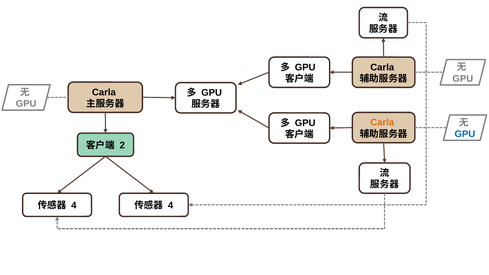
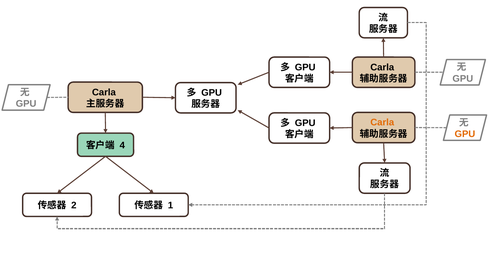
GPU at (465, 134) colour: blue -> orange
2: 2 -> 4
4 at (74, 206): 4 -> 2
4 at (171, 206): 4 -> 1
